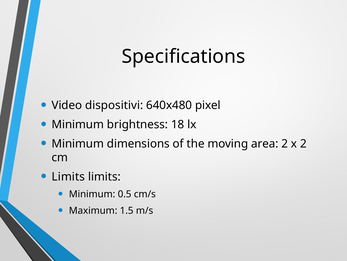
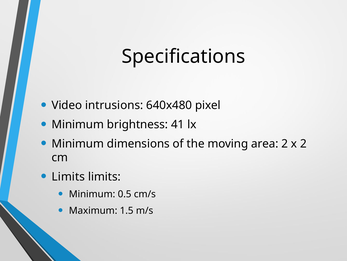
dispositivi: dispositivi -> intrusions
18: 18 -> 41
